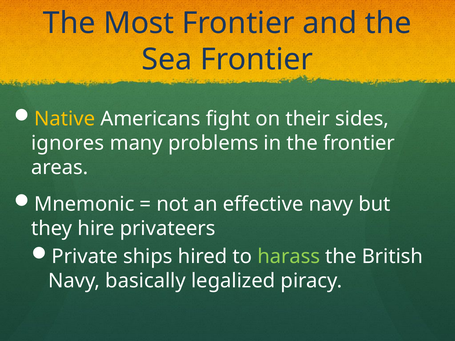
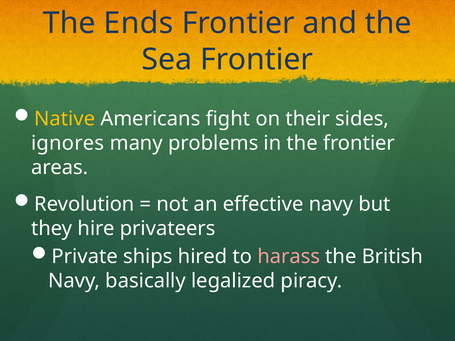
Most: Most -> Ends
Mnemonic: Mnemonic -> Revolution
harass colour: light green -> pink
